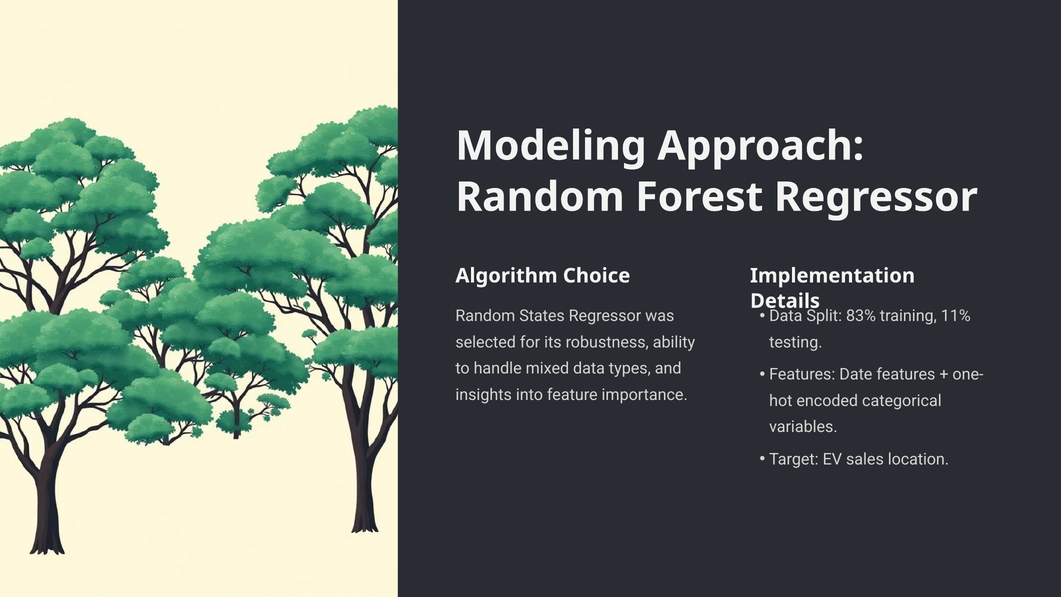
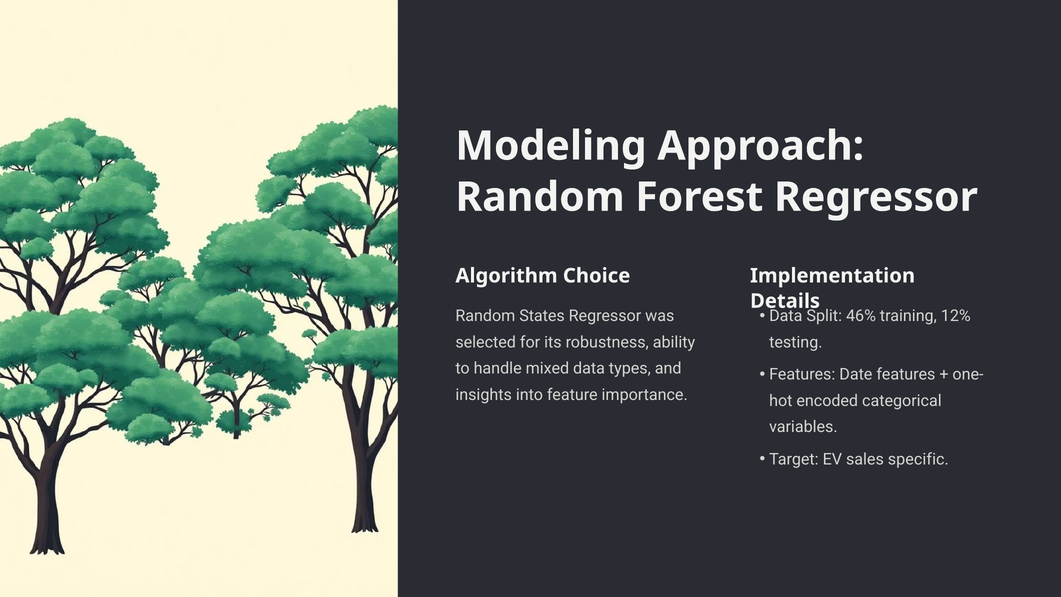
83%: 83% -> 46%
11%: 11% -> 12%
location: location -> specific
